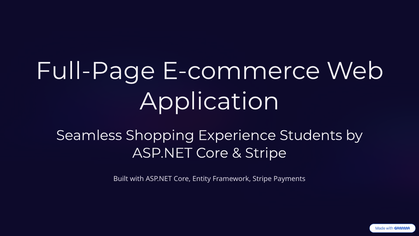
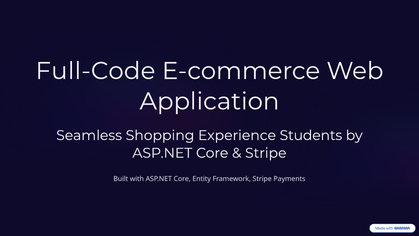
Full-Page: Full-Page -> Full-Code
